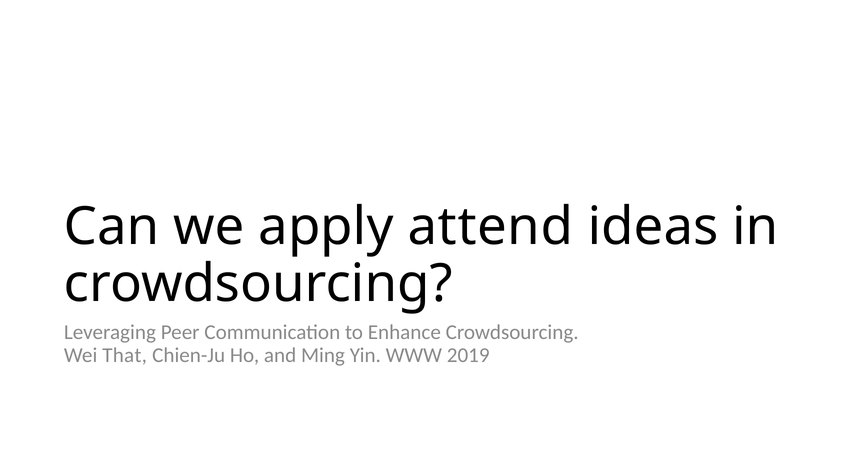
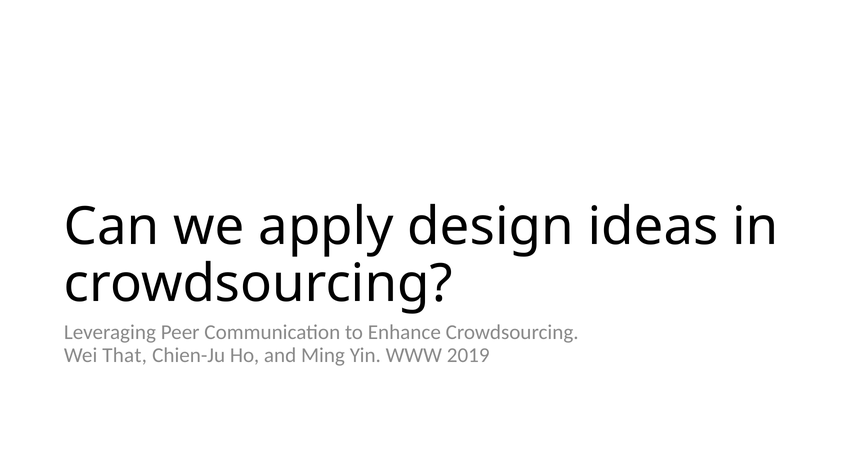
attend: attend -> design
